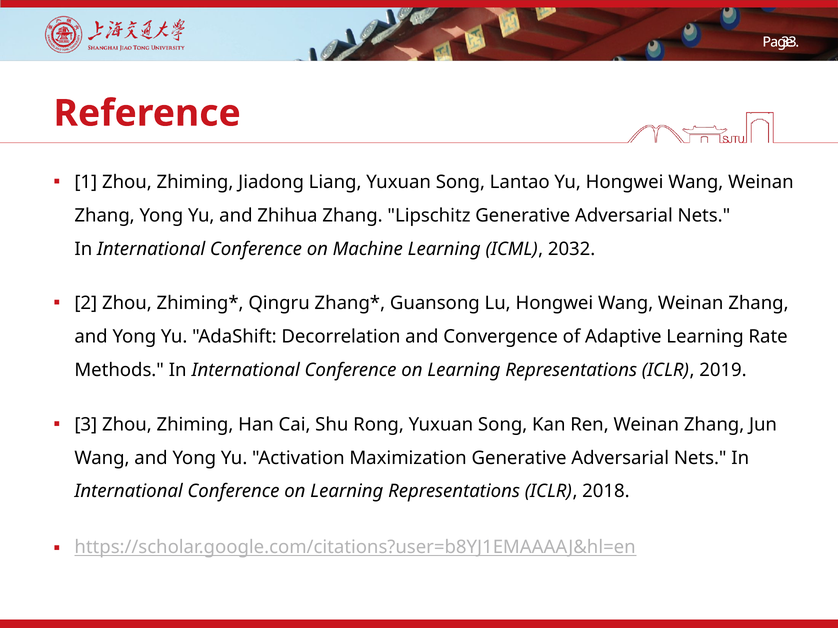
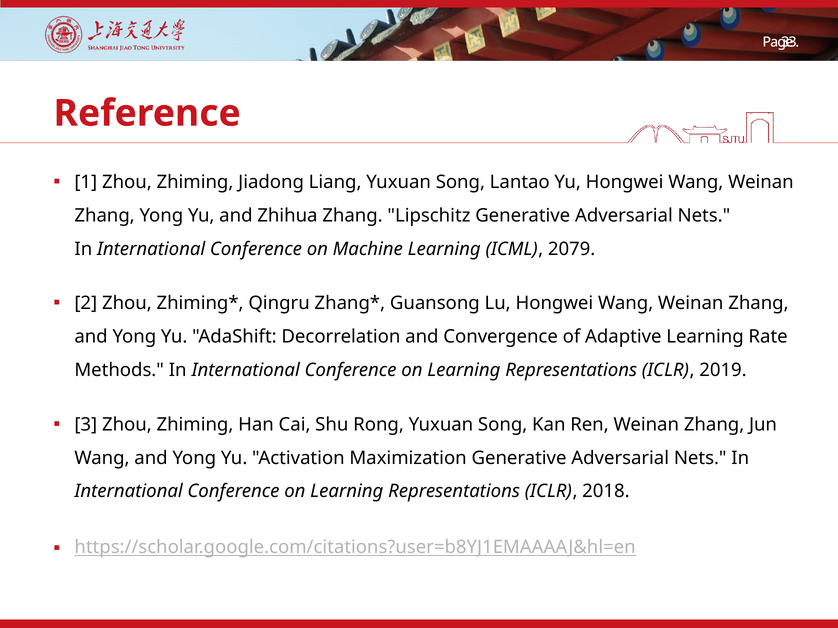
2032: 2032 -> 2079
